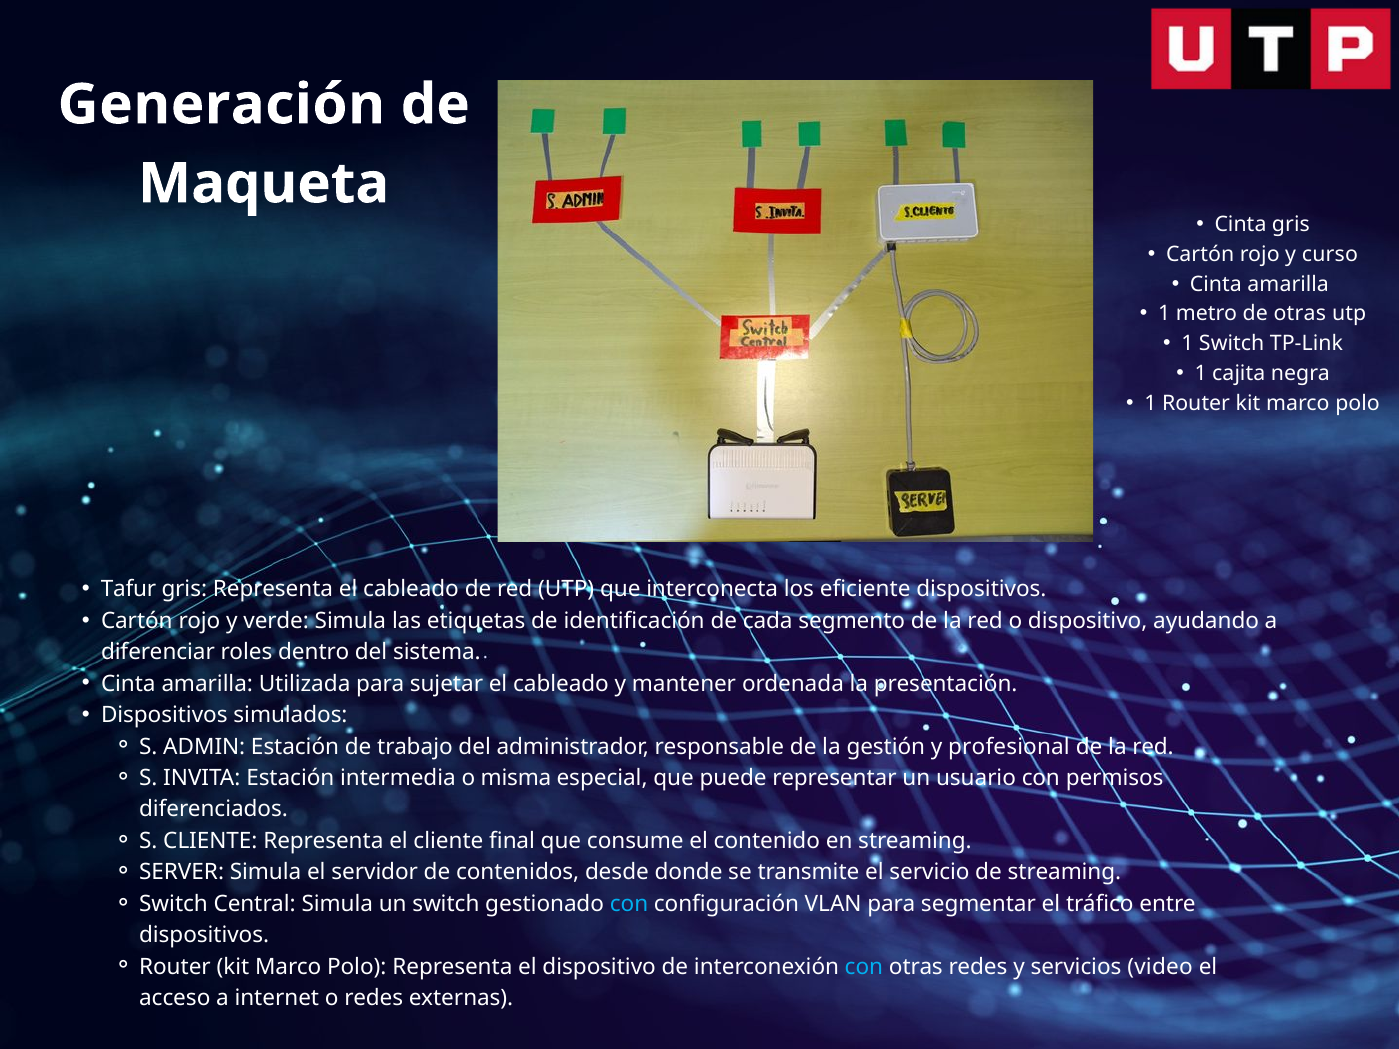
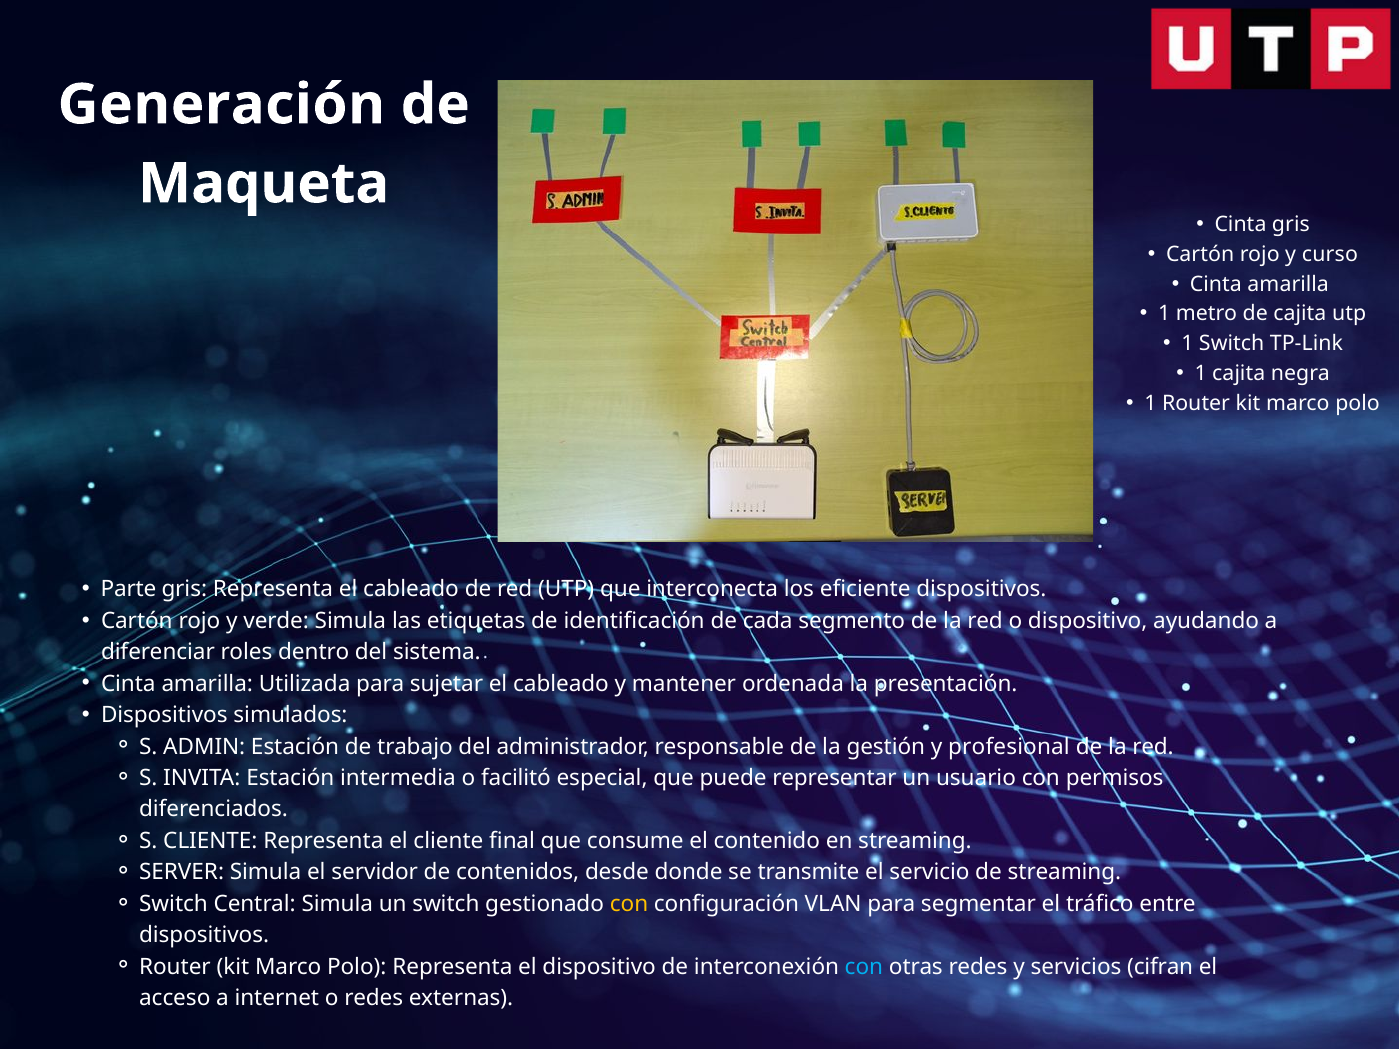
de otras: otras -> cajita
Tafur: Tafur -> Parte
misma: misma -> facilitó
con at (629, 904) colour: light blue -> yellow
video: video -> cifran
